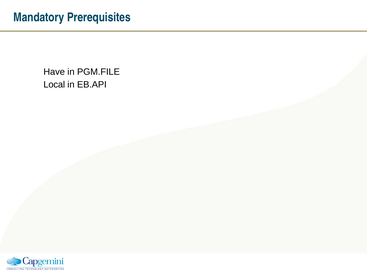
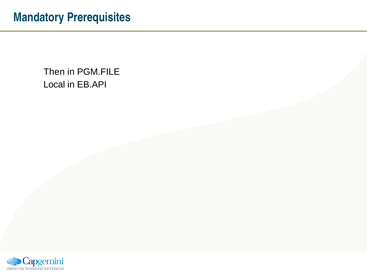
Have: Have -> Then
